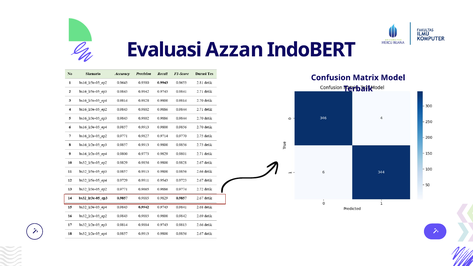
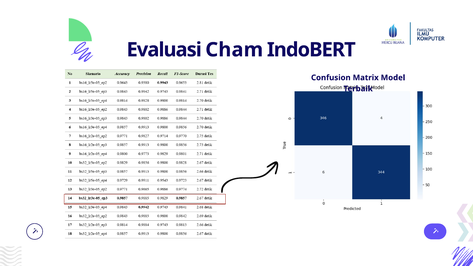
Azzan: Azzan -> Cham
